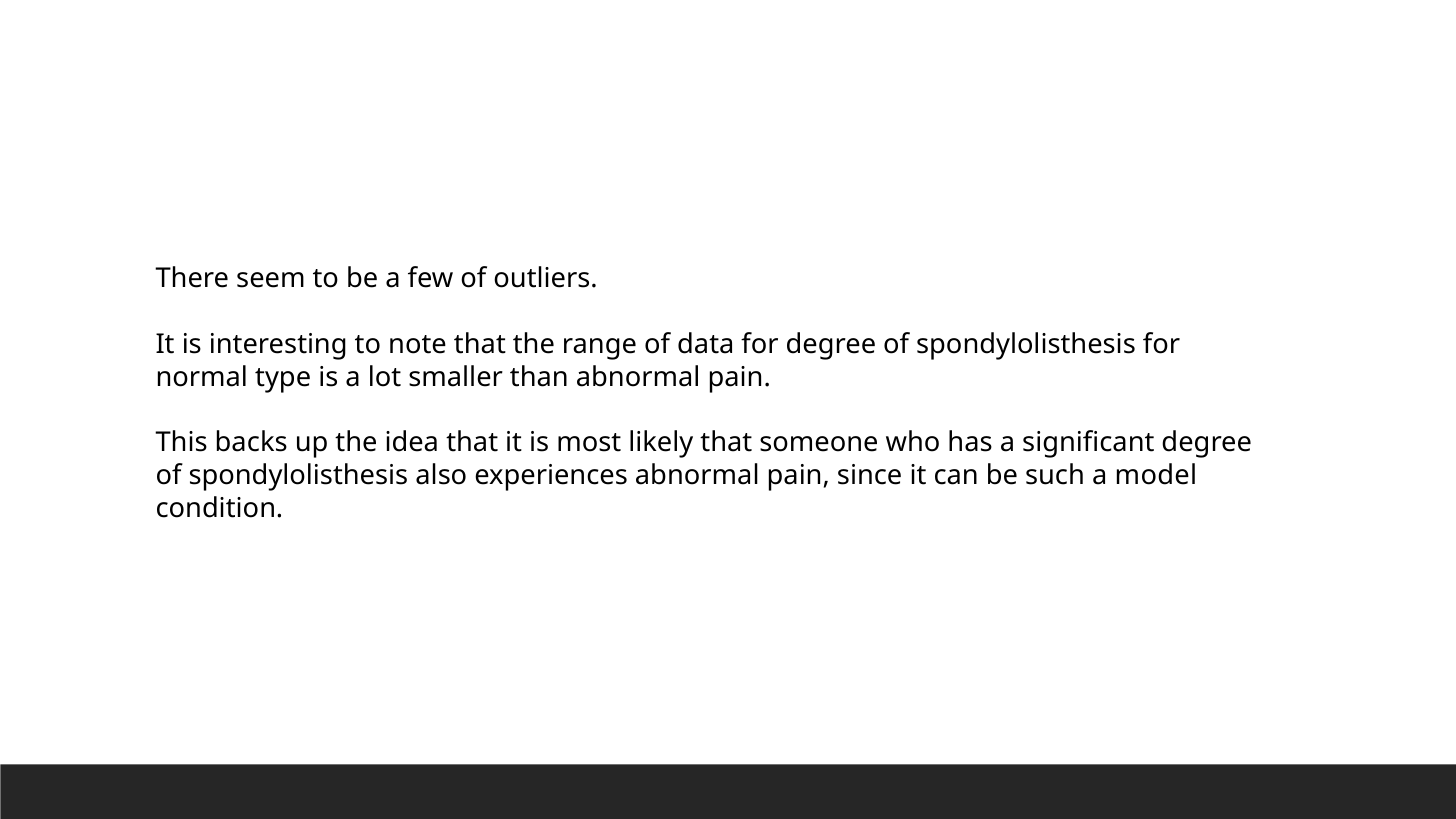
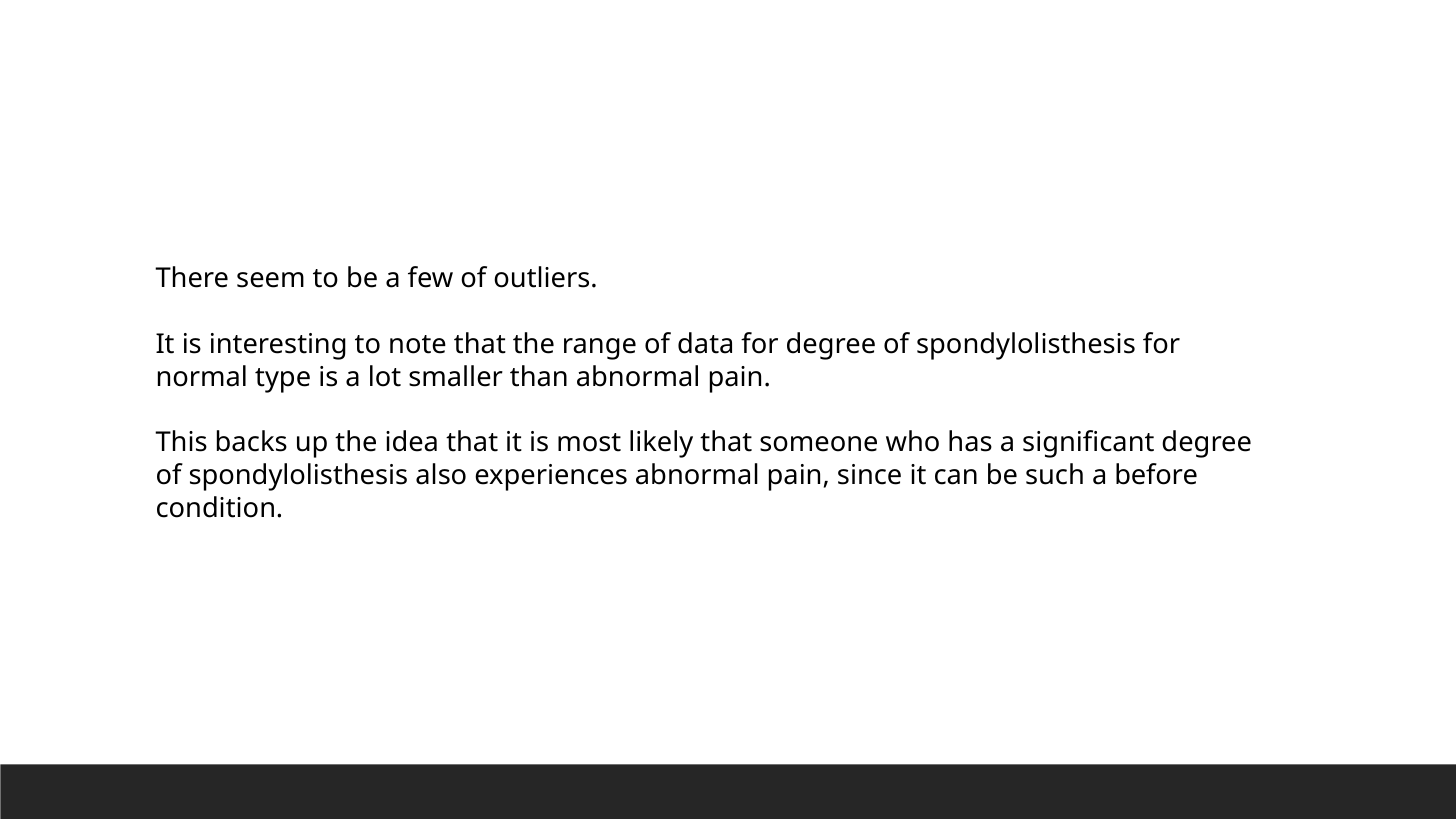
model: model -> before
